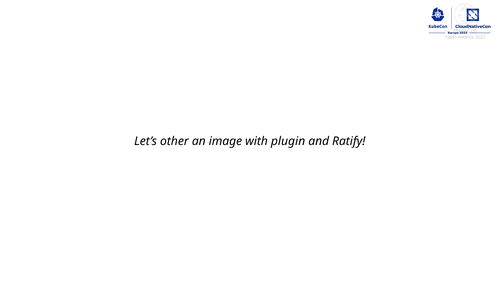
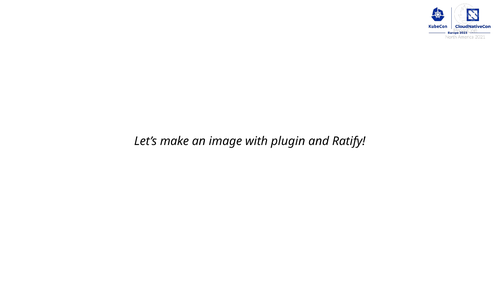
other: other -> make
